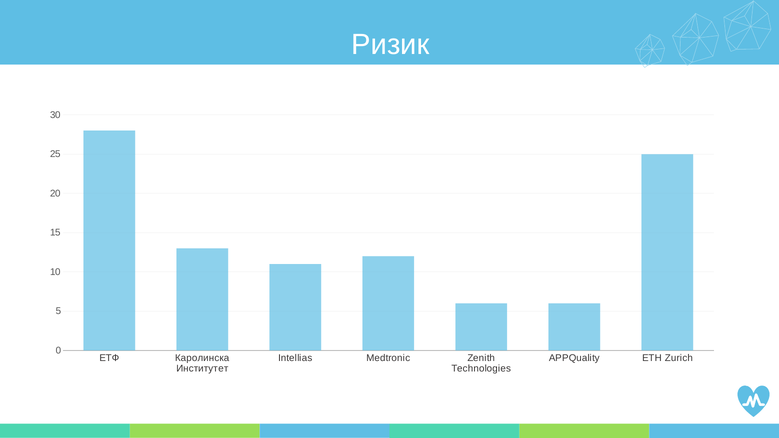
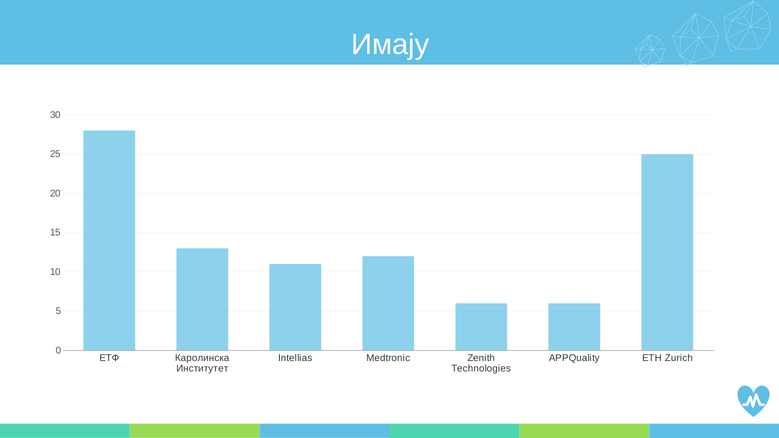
Ризик: Ризик -> Имају
